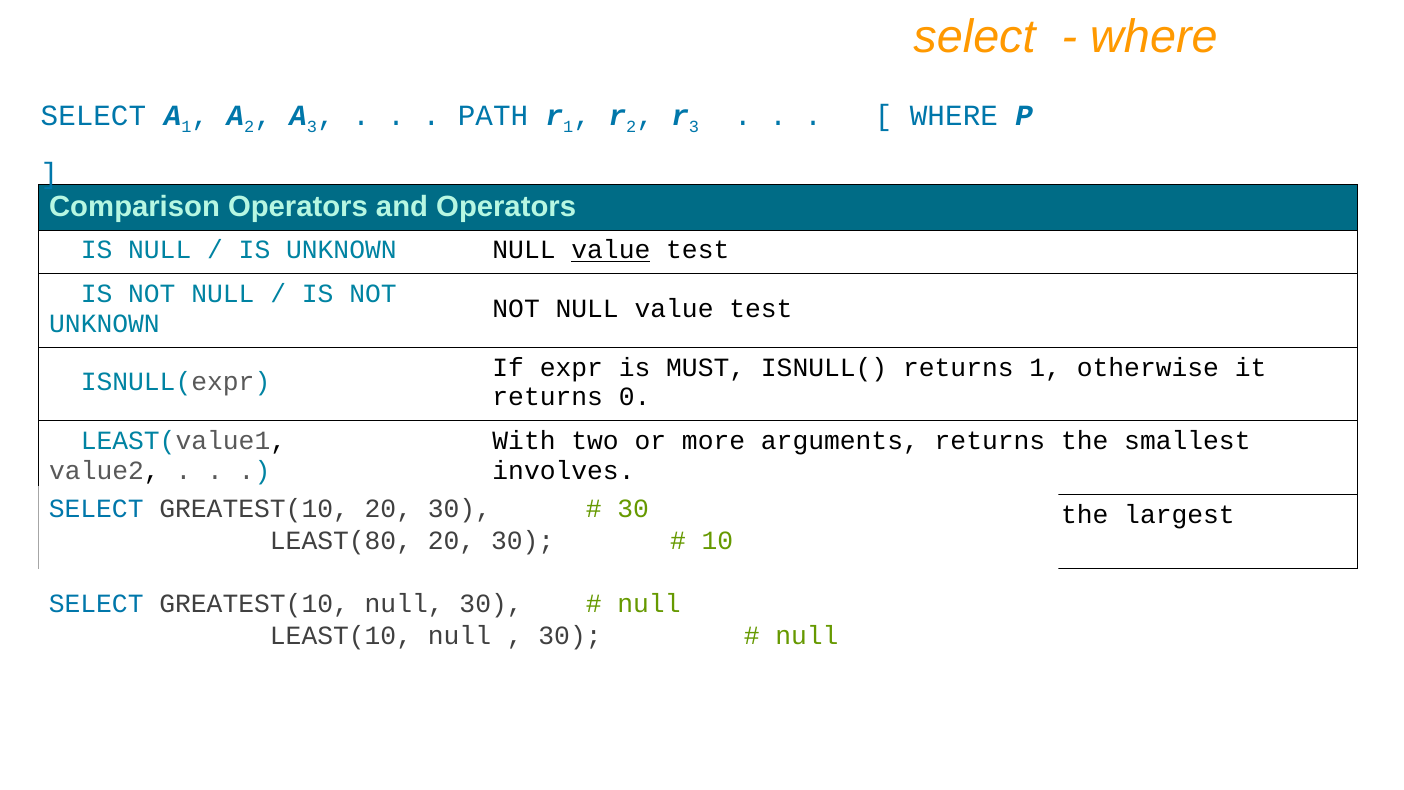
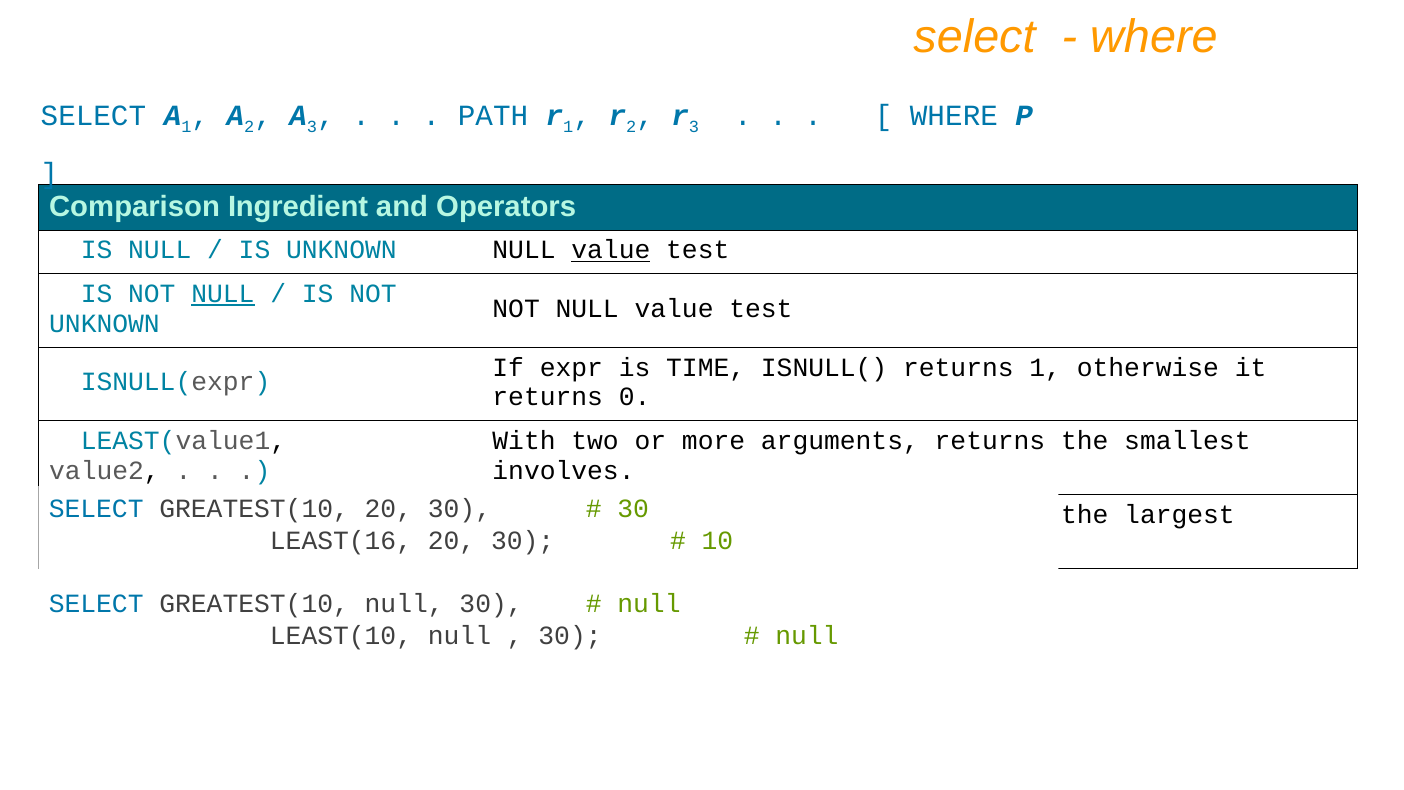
Comparison Operators: Operators -> Ingredient
NULL at (223, 293) underline: none -> present
MUST: MUST -> TIME
LEAST(80: LEAST(80 -> LEAST(16
